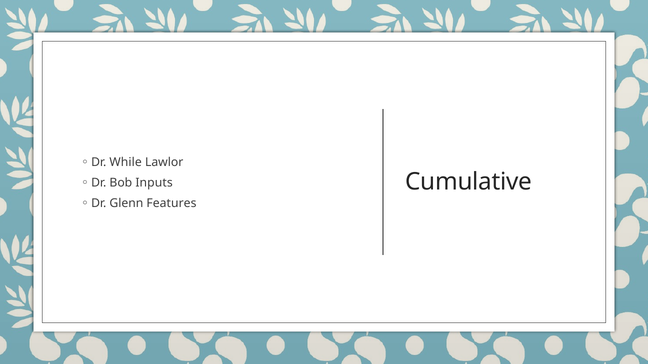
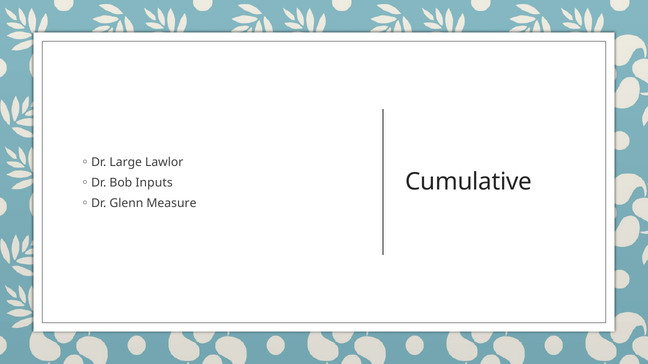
While: While -> Large
Features: Features -> Measure
